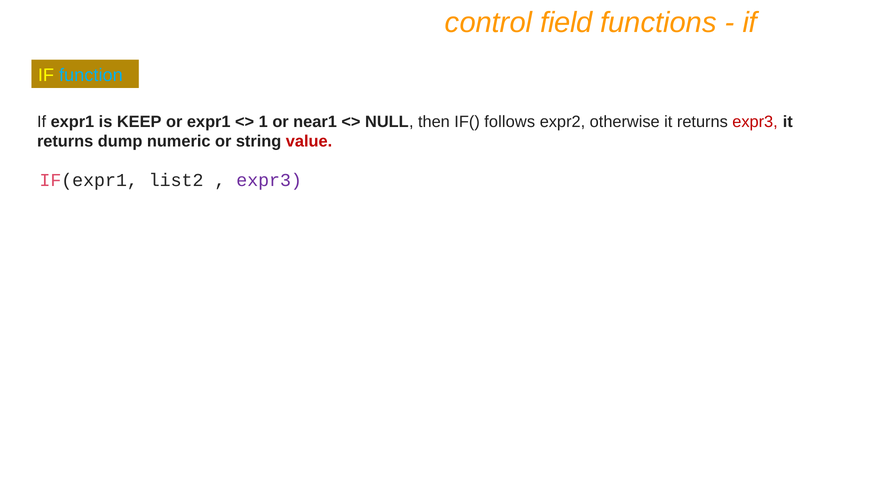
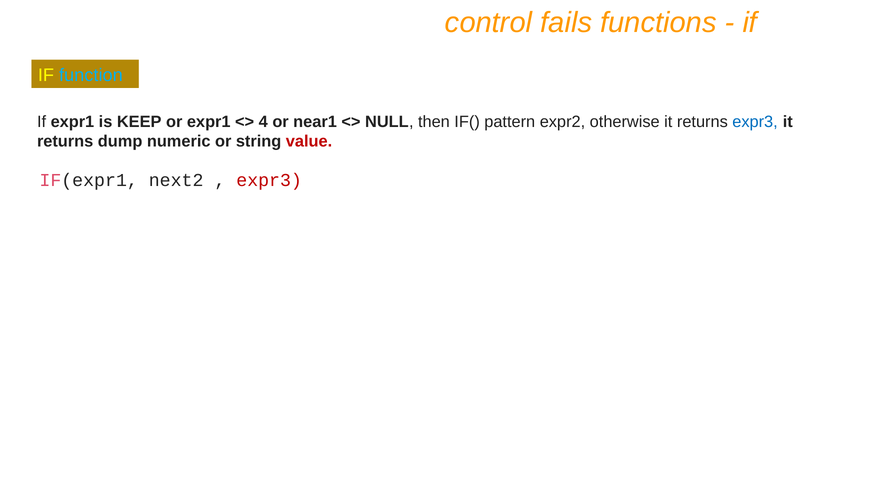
field: field -> fails
1: 1 -> 4
follows: follows -> pattern
expr3 at (755, 122) colour: red -> blue
list2: list2 -> next2
expr3 at (269, 180) colour: purple -> red
